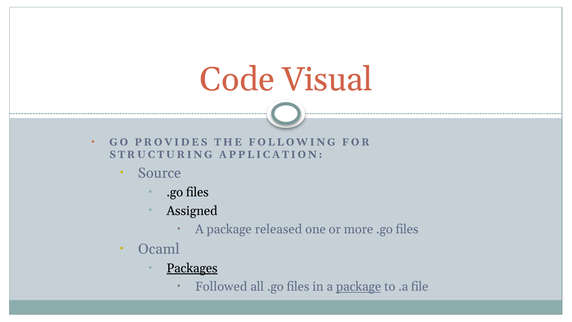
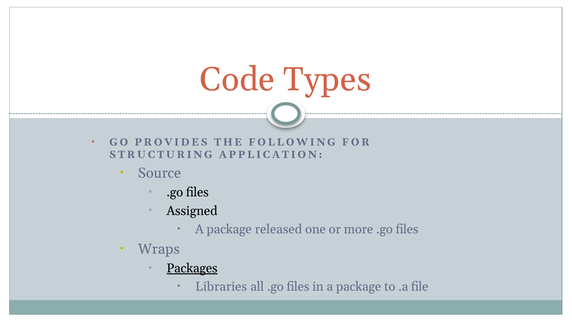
Visual: Visual -> Types
Ocaml: Ocaml -> Wraps
Followed: Followed -> Libraries
package at (359, 287) underline: present -> none
